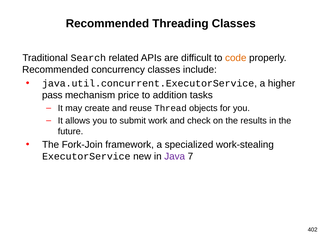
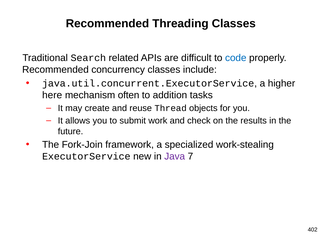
code colour: orange -> blue
pass: pass -> here
price: price -> often
